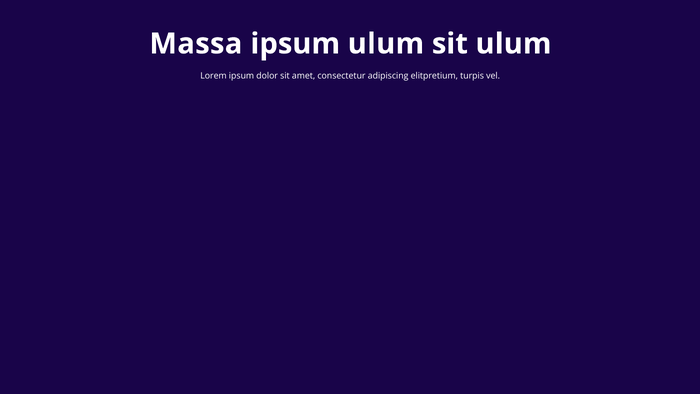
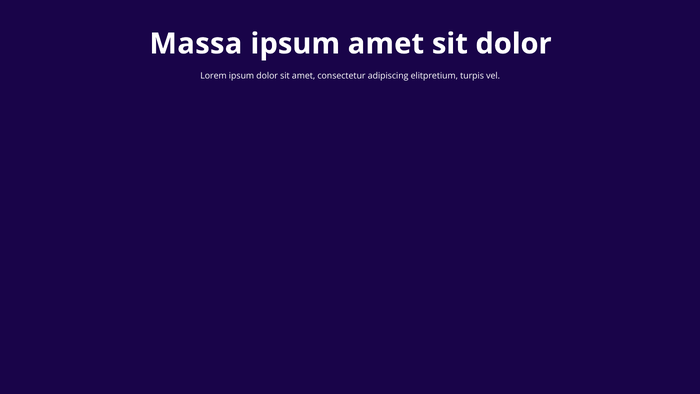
ipsum ulum: ulum -> amet
sit ulum: ulum -> dolor
